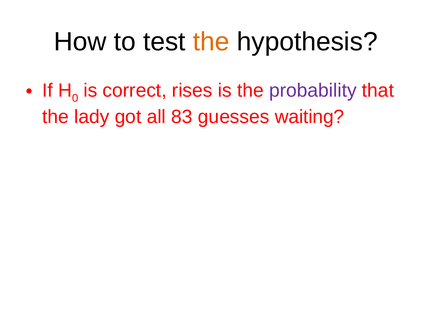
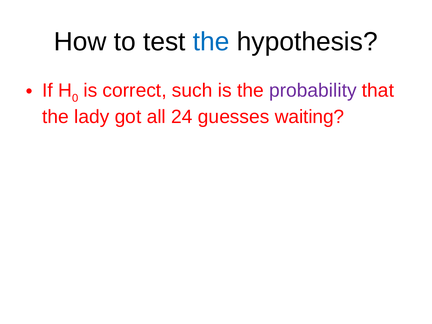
the at (211, 42) colour: orange -> blue
rises: rises -> such
83: 83 -> 24
